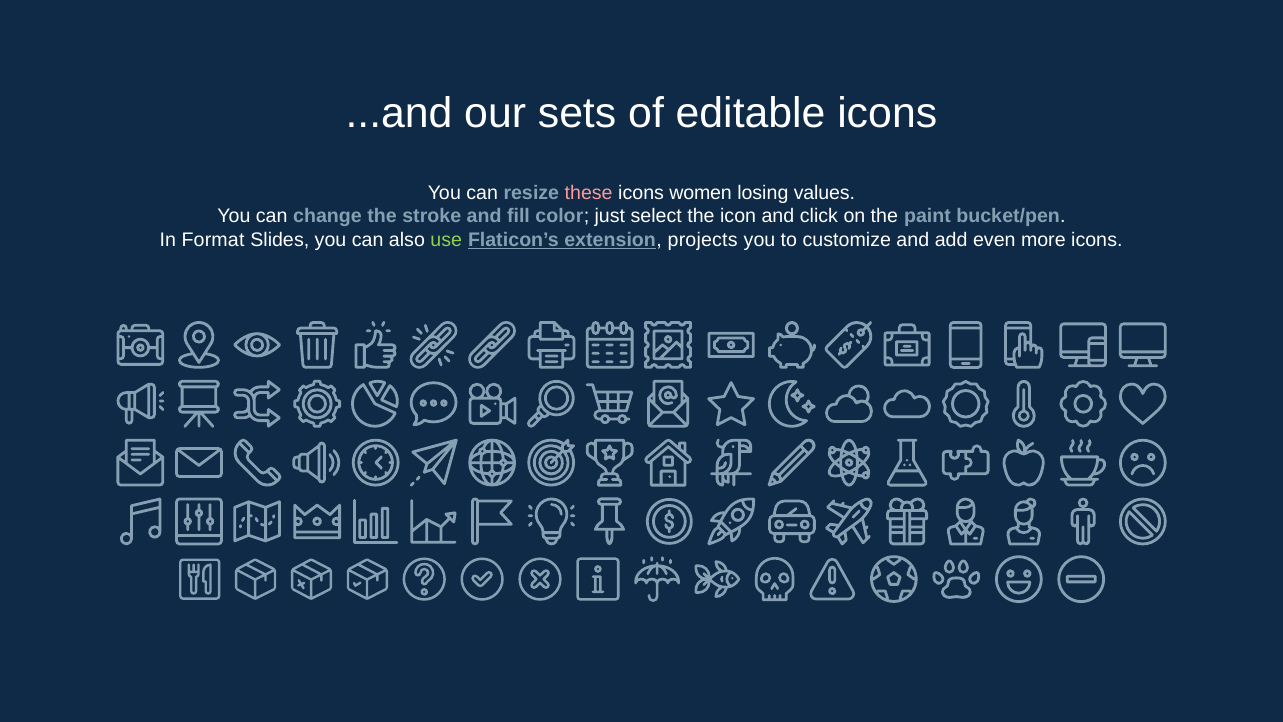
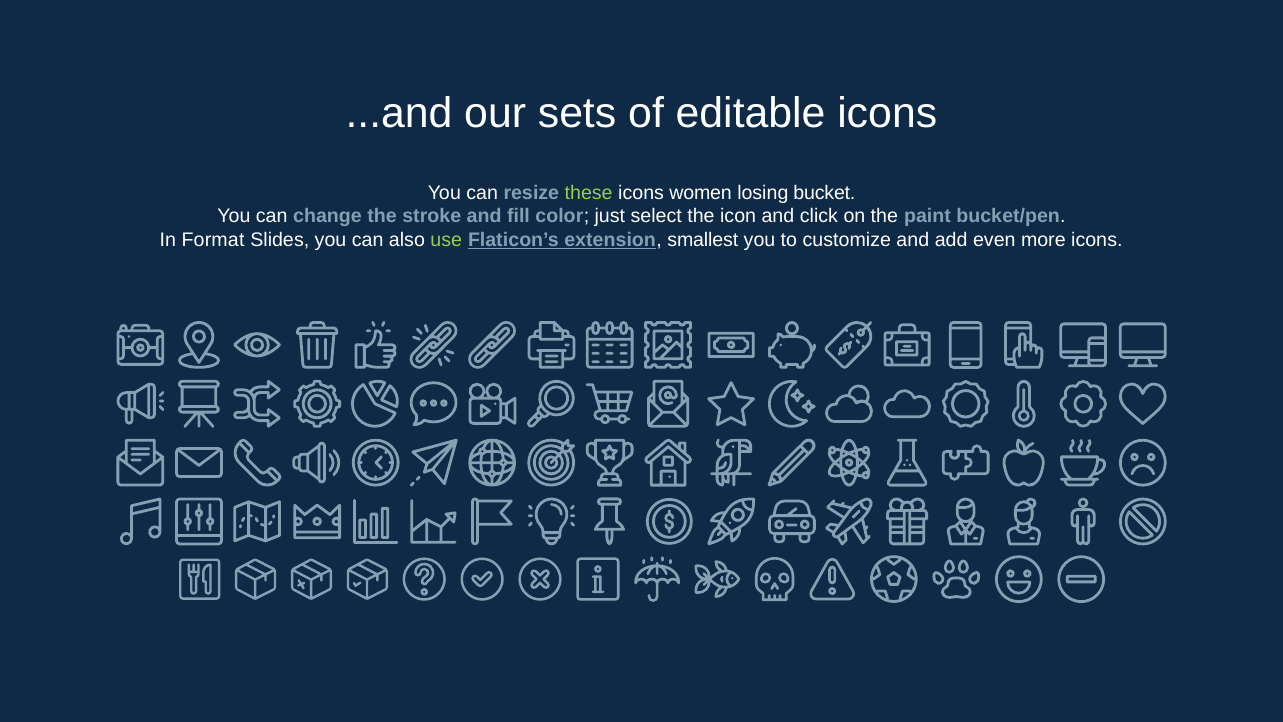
these colour: pink -> light green
values: values -> bucket
projects: projects -> smallest
